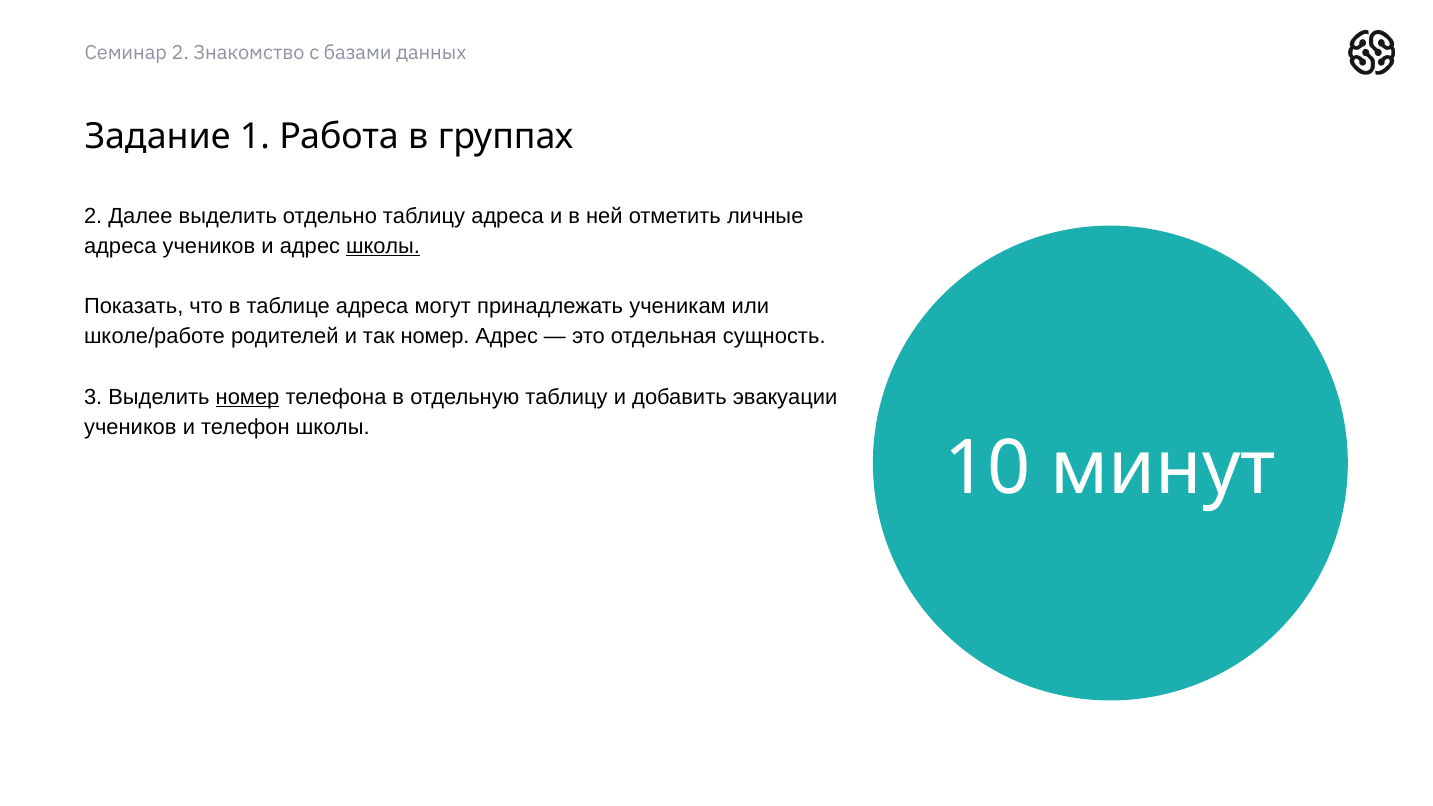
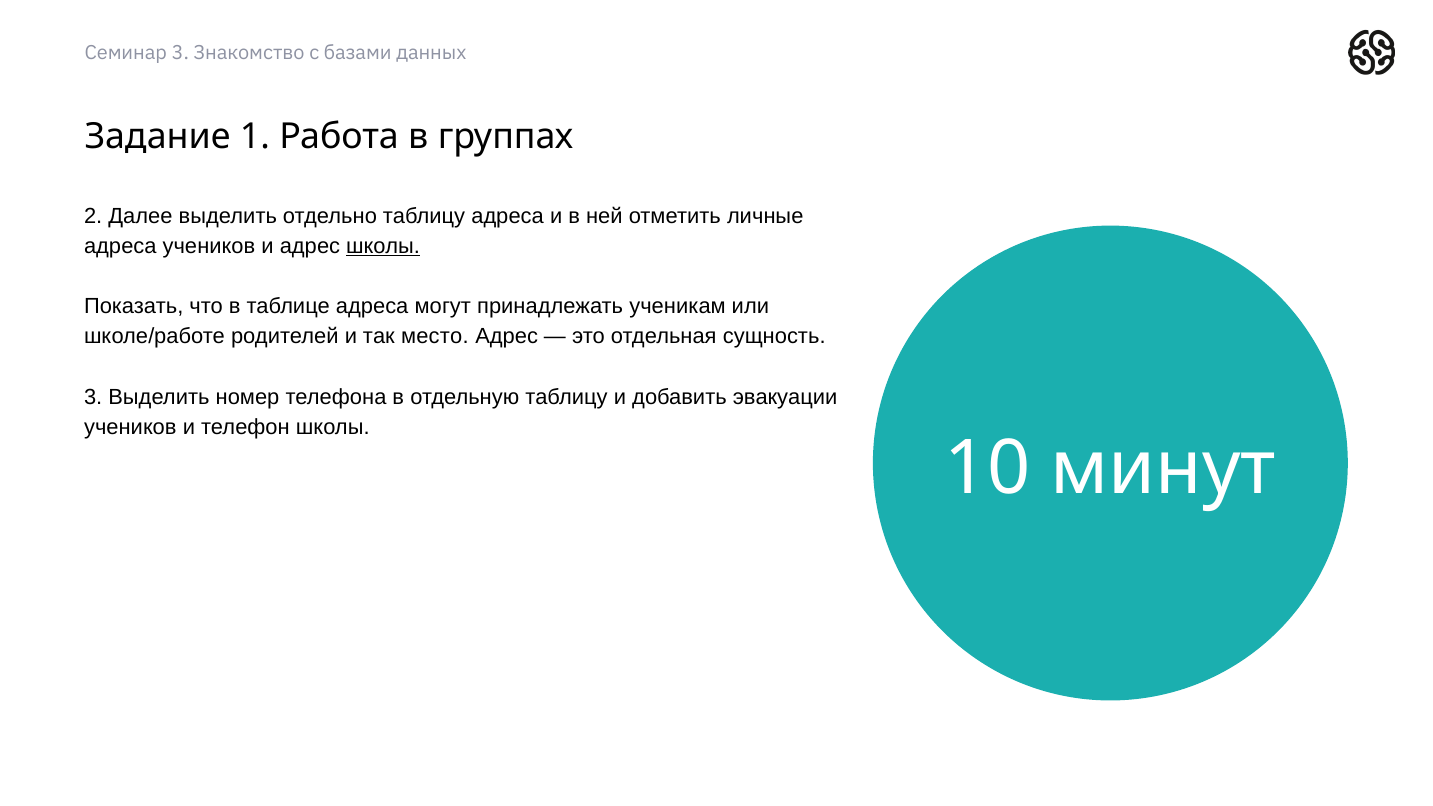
Семинар 2: 2 -> 3
так номер: номер -> место
номер at (248, 397) underline: present -> none
